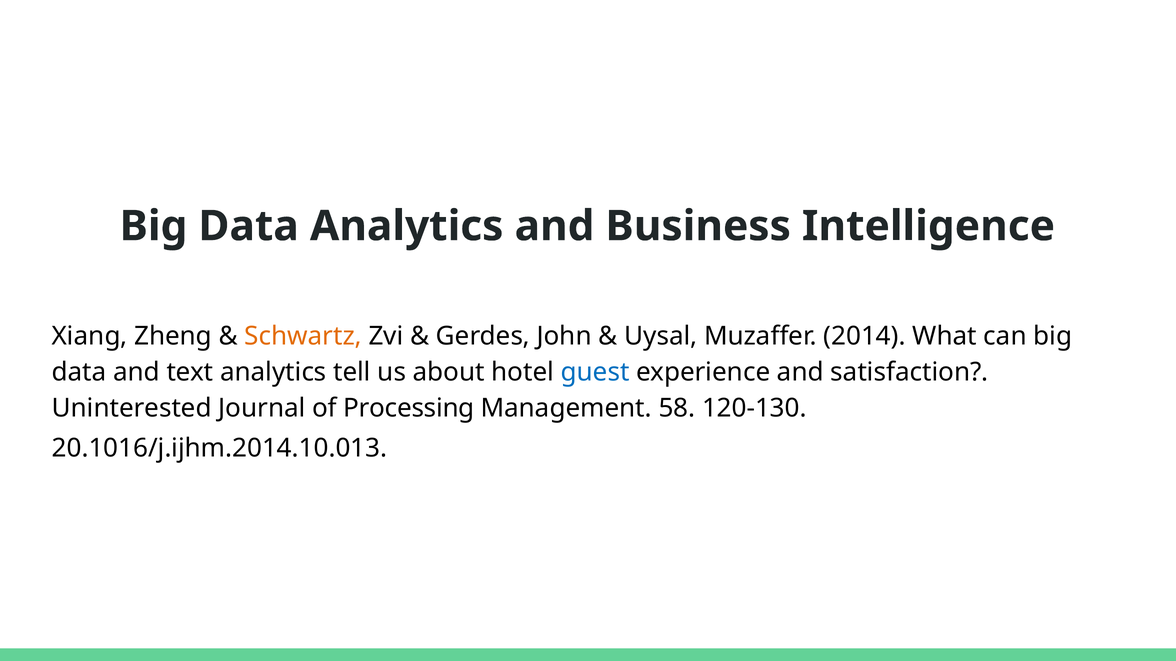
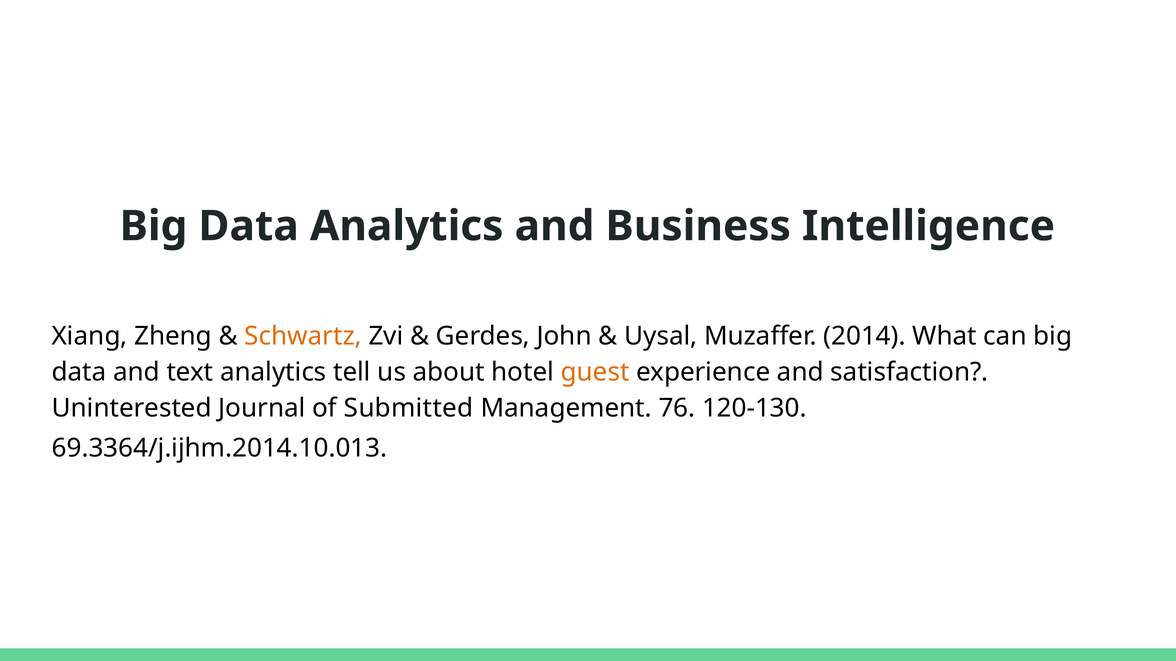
guest colour: blue -> orange
Processing: Processing -> Submitted
58: 58 -> 76
20.1016/j.ijhm.2014.10.013: 20.1016/j.ijhm.2014.10.013 -> 69.3364/j.ijhm.2014.10.013
